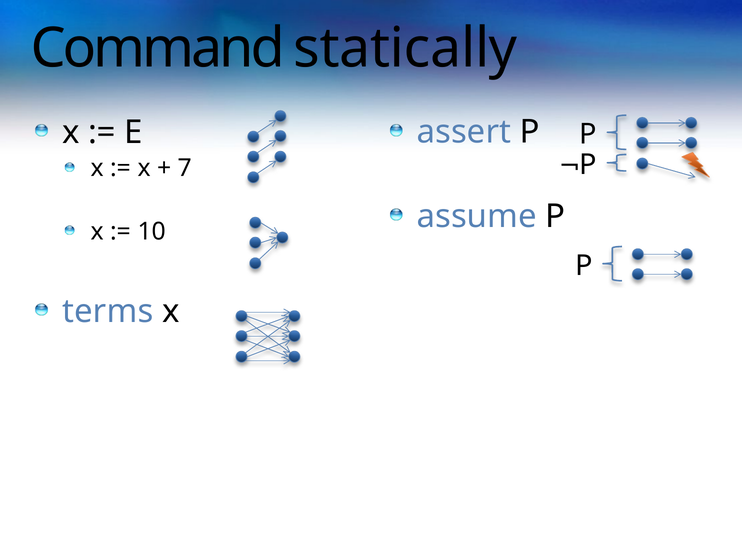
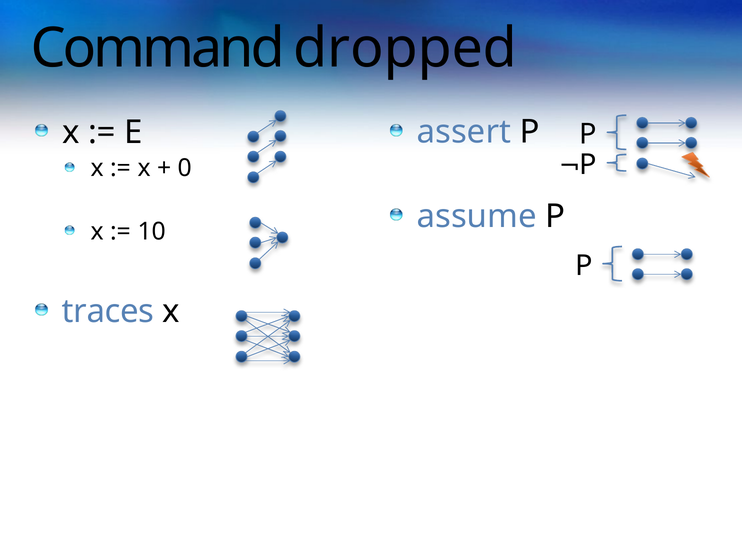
statically: statically -> dropped
7: 7 -> 0
terms: terms -> traces
